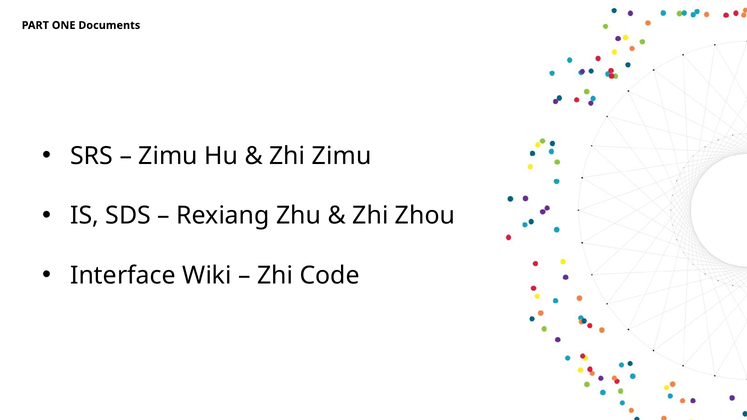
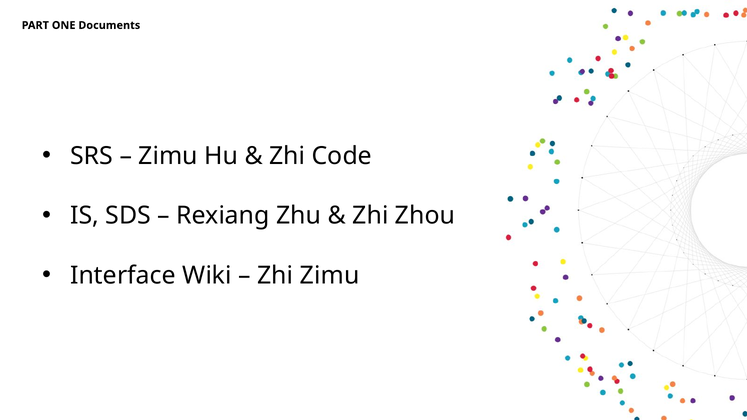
Zhi Zimu: Zimu -> Code
Zhi Code: Code -> Zimu
